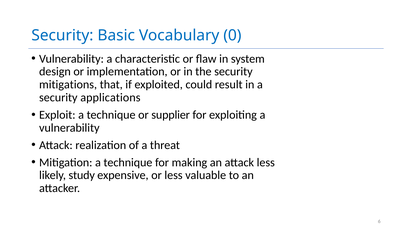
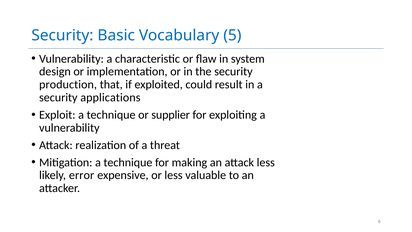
0: 0 -> 5
mitigations: mitigations -> production
study: study -> error
